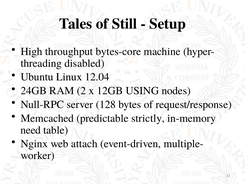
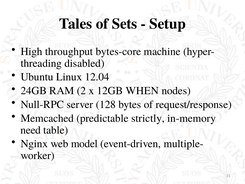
Still: Still -> Sets
USING: USING -> WHEN
attach: attach -> model
